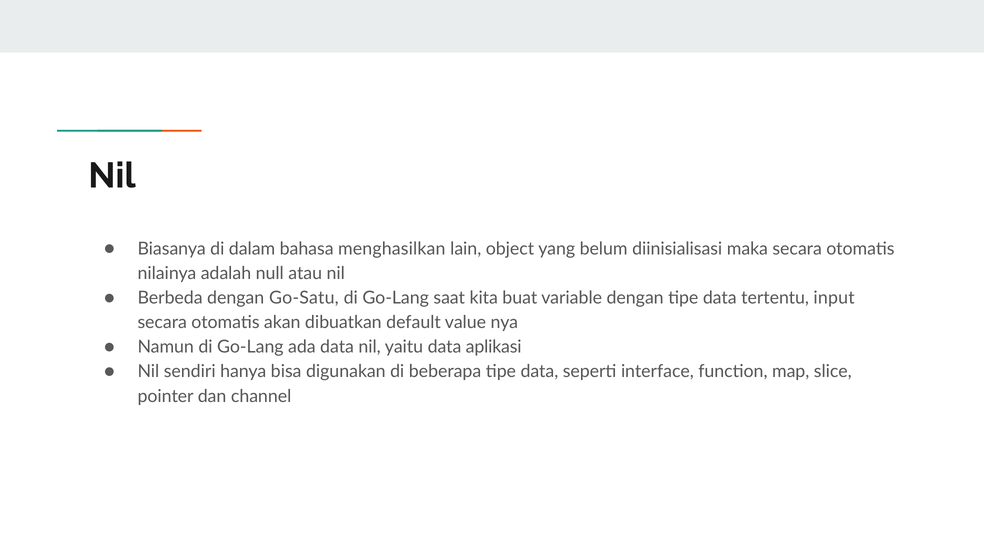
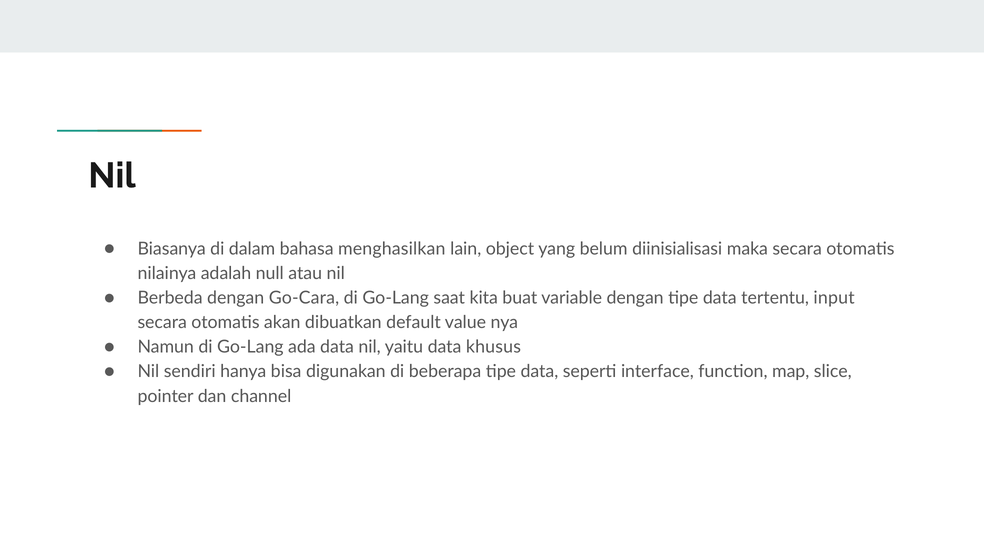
Go-Satu: Go-Satu -> Go-Cara
aplikasi: aplikasi -> khusus
